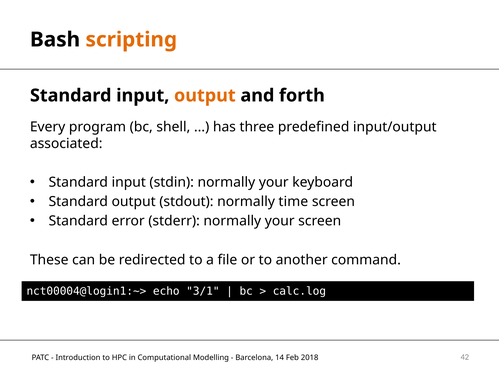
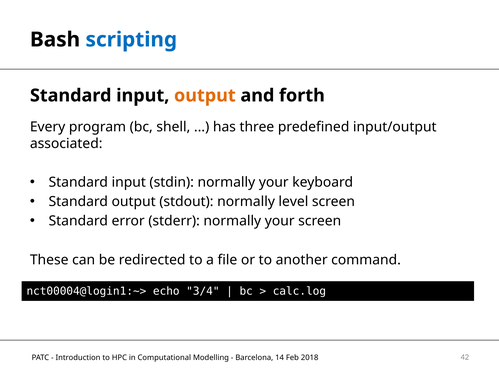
scripting colour: orange -> blue
time: time -> level
3/1: 3/1 -> 3/4
